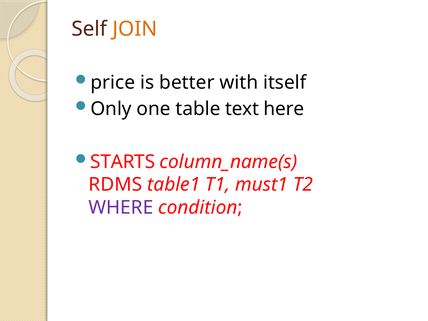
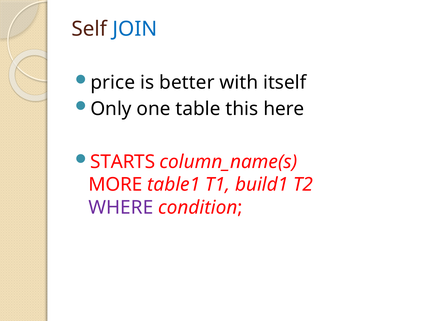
JOIN colour: orange -> blue
text: text -> this
RDMS: RDMS -> MORE
must1: must1 -> build1
